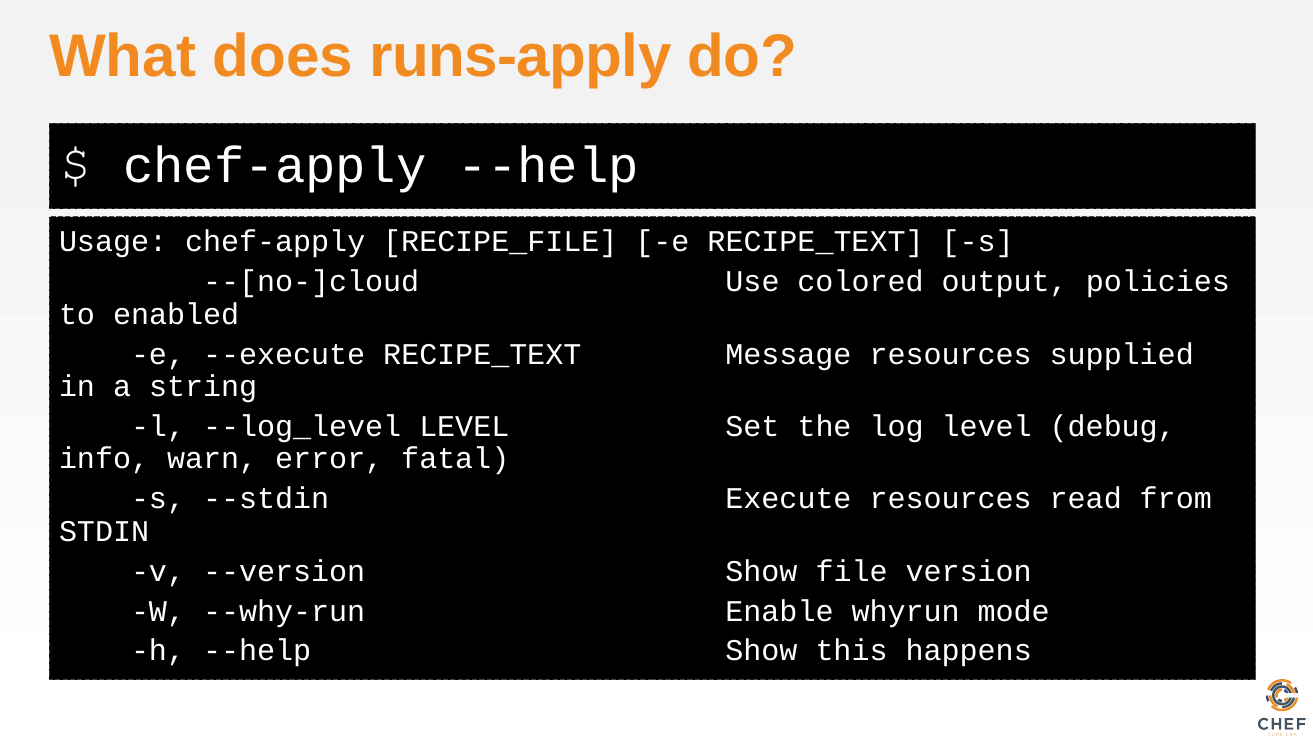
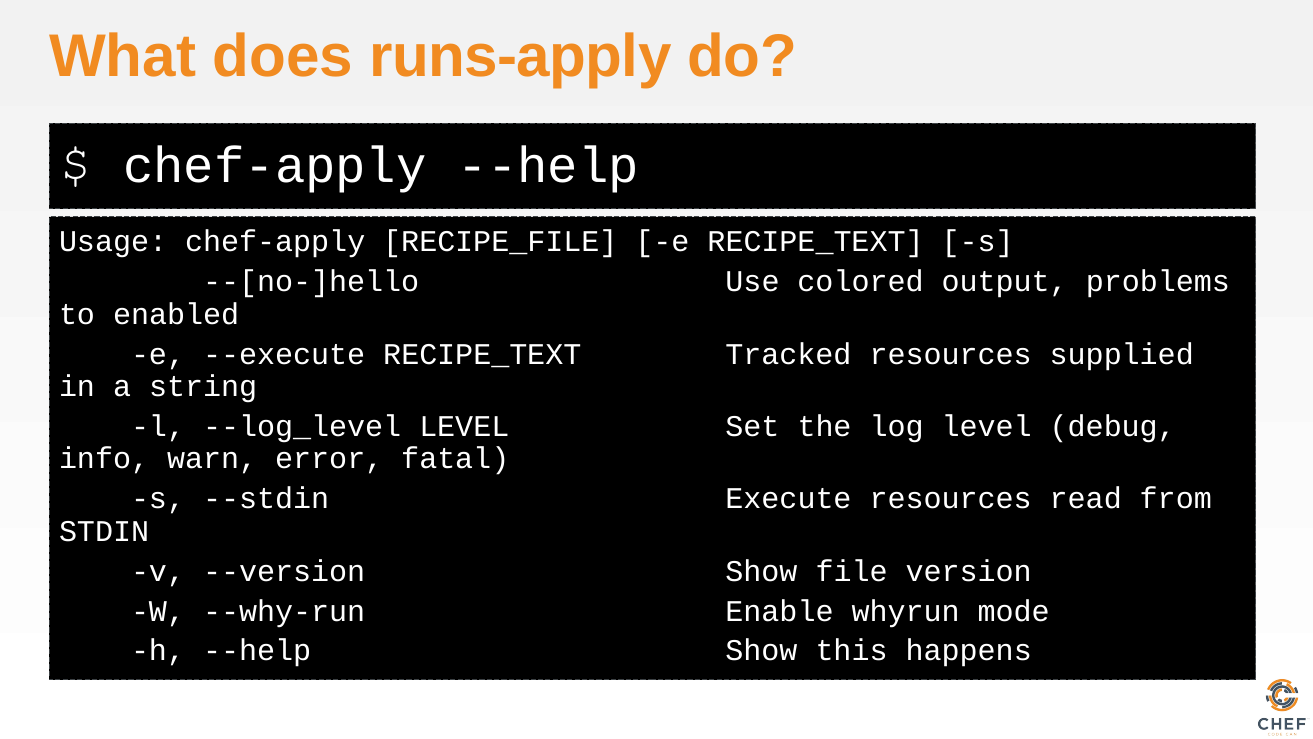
--[no-]cloud: --[no-]cloud -> --[no-]hello
policies: policies -> problems
Message: Message -> Tracked
